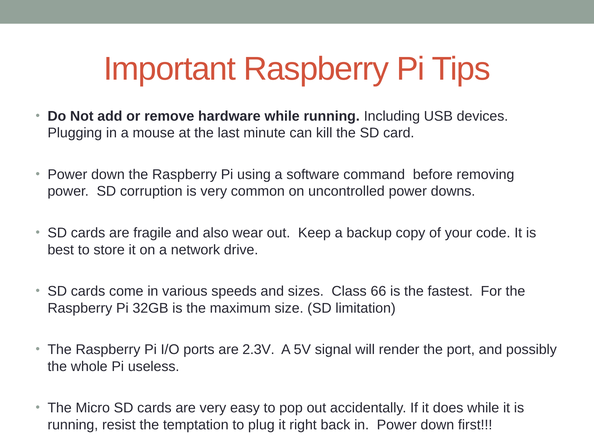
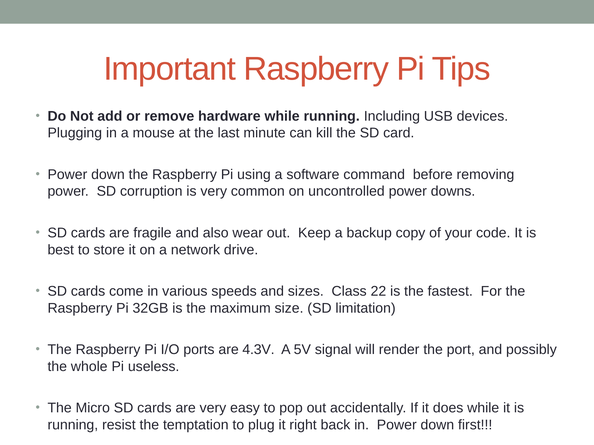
66: 66 -> 22
2.3V: 2.3V -> 4.3V
